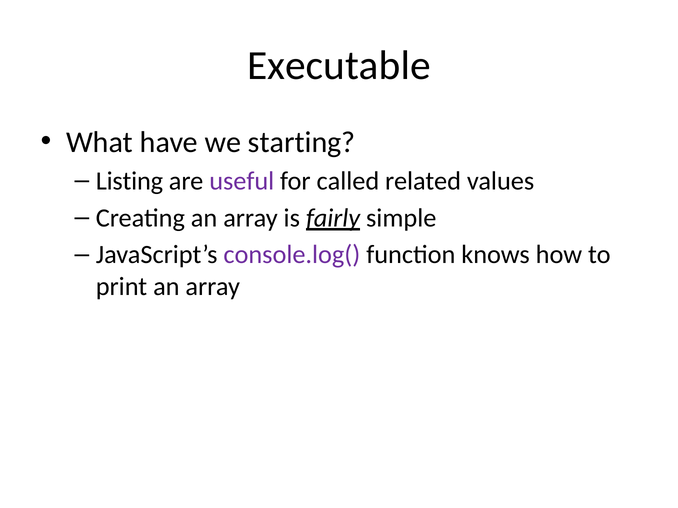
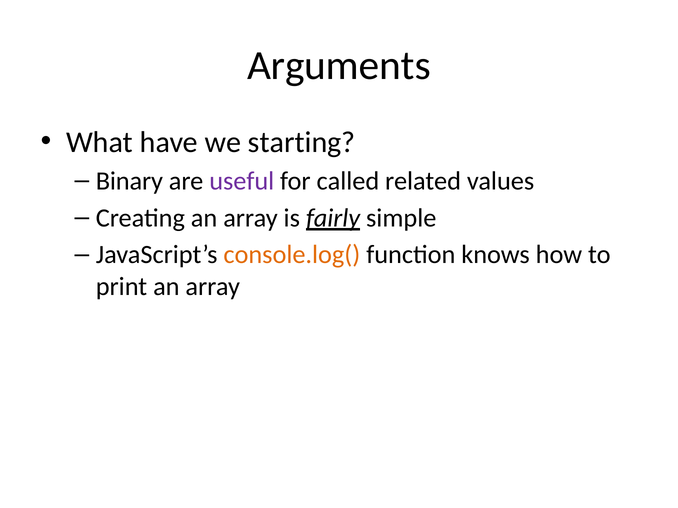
Executable: Executable -> Arguments
Listing: Listing -> Binary
console.log( colour: purple -> orange
